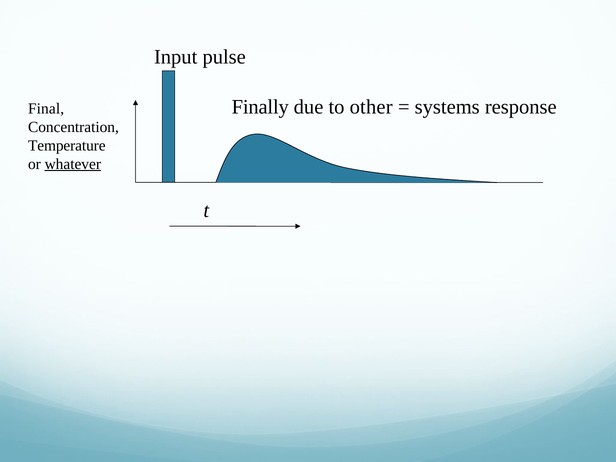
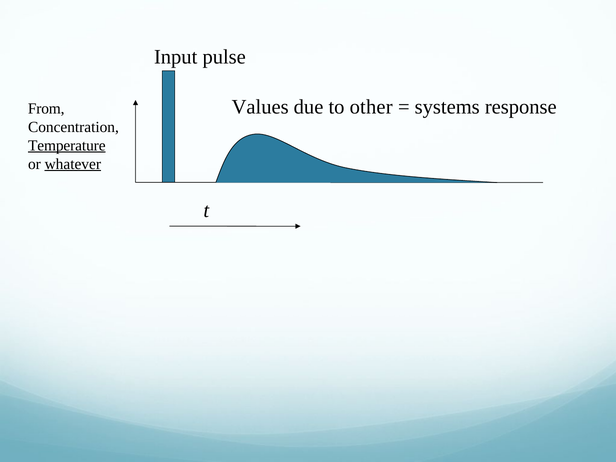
Finally: Finally -> Values
Final: Final -> From
Temperature underline: none -> present
